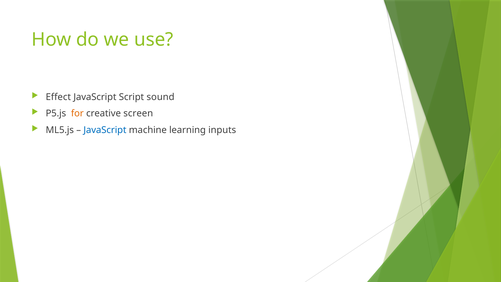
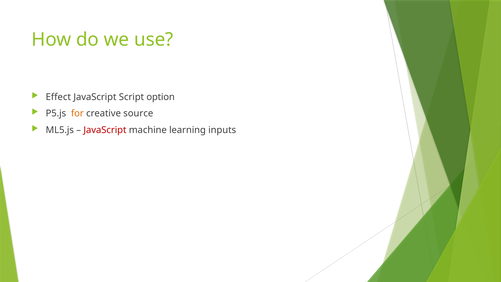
sound: sound -> option
screen: screen -> source
JavaScript at (105, 130) colour: blue -> red
